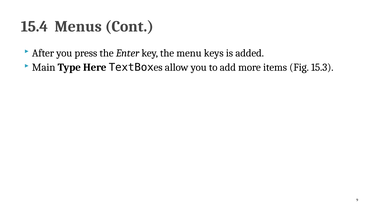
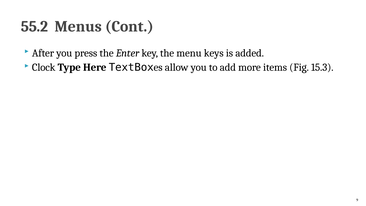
15.4: 15.4 -> 55.2
Main: Main -> Clock
